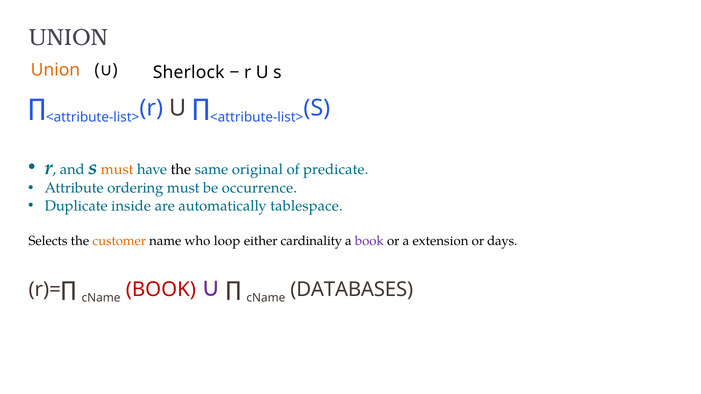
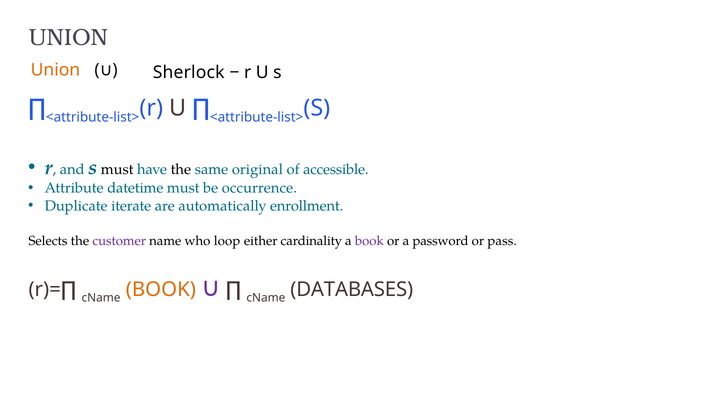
must at (117, 170) colour: orange -> black
predicate: predicate -> accessible
ordering: ordering -> datetime
inside: inside -> iterate
tablespace: tablespace -> enrollment
customer colour: orange -> purple
extension: extension -> password
days: days -> pass
BOOK at (161, 290) colour: red -> orange
